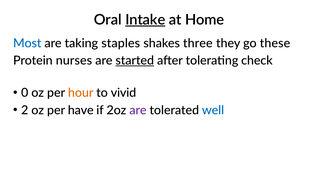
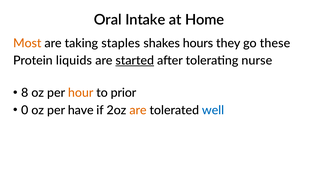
Intake underline: present -> none
Most colour: blue -> orange
three: three -> hours
nurses: nurses -> liquids
check: check -> nurse
0: 0 -> 8
vivid: vivid -> prior
2: 2 -> 0
are at (138, 110) colour: purple -> orange
